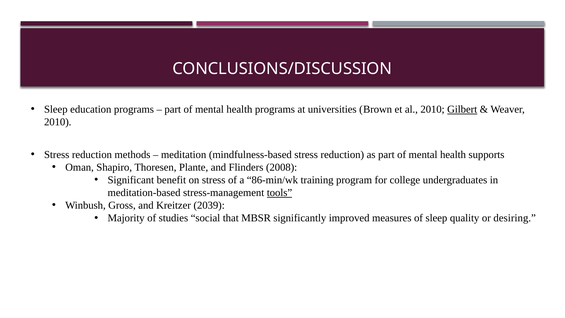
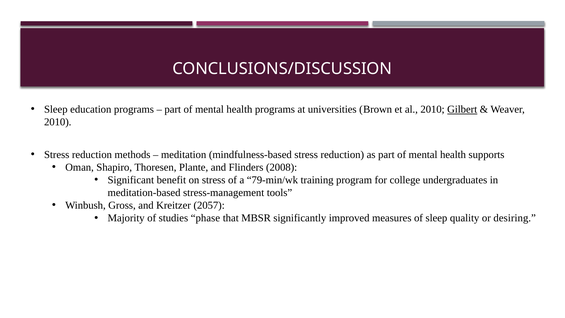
86-min/wk: 86-min/wk -> 79-min/wk
tools underline: present -> none
2039: 2039 -> 2057
social: social -> phase
